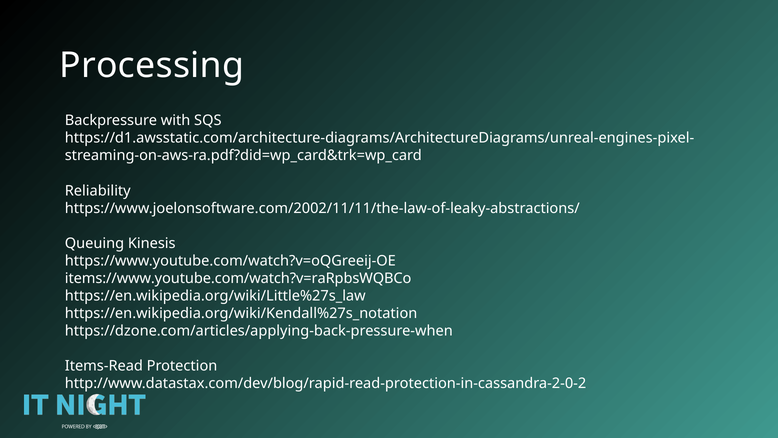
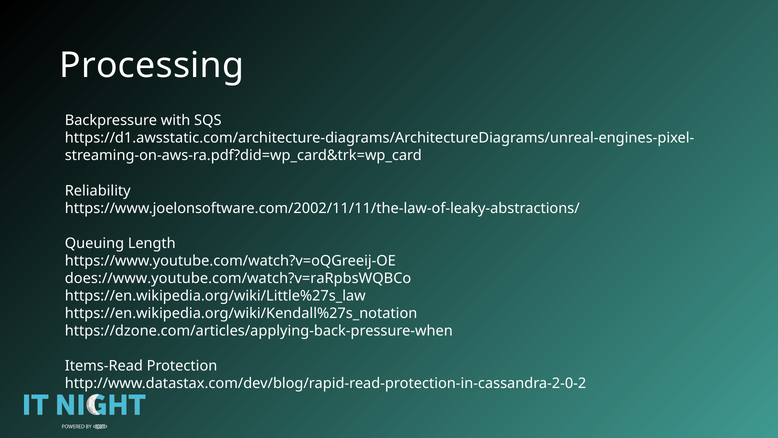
Kinesis: Kinesis -> Length
items://www.youtube.com/watch?v=raRpbsWQBCo: items://www.youtube.com/watch?v=raRpbsWQBCo -> does://www.youtube.com/watch?v=raRpbsWQBCo
